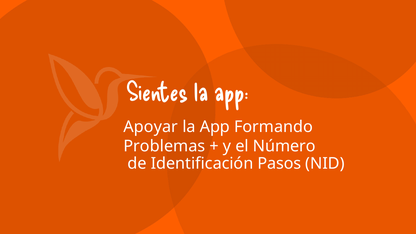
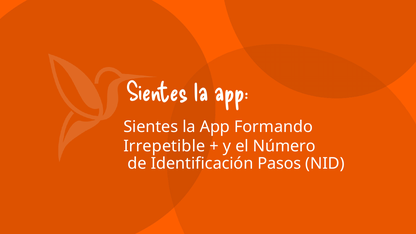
Apoyar at (151, 127): Apoyar -> Sientes
Problemas: Problemas -> Irrepetible
